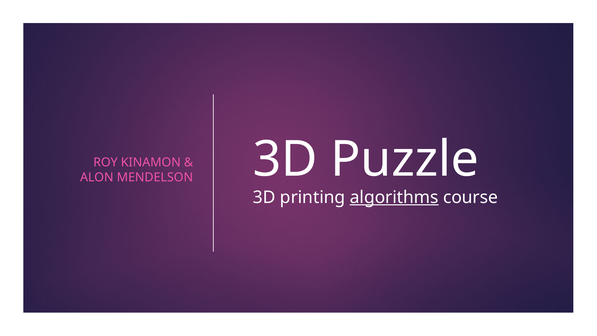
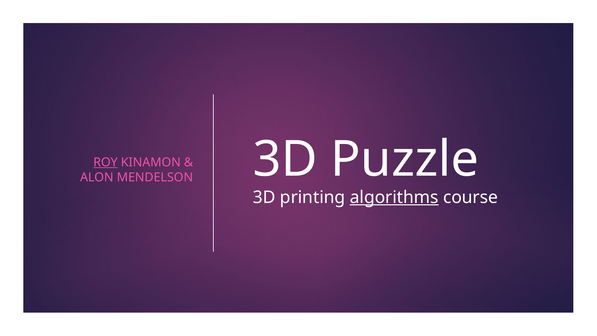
ROY underline: none -> present
